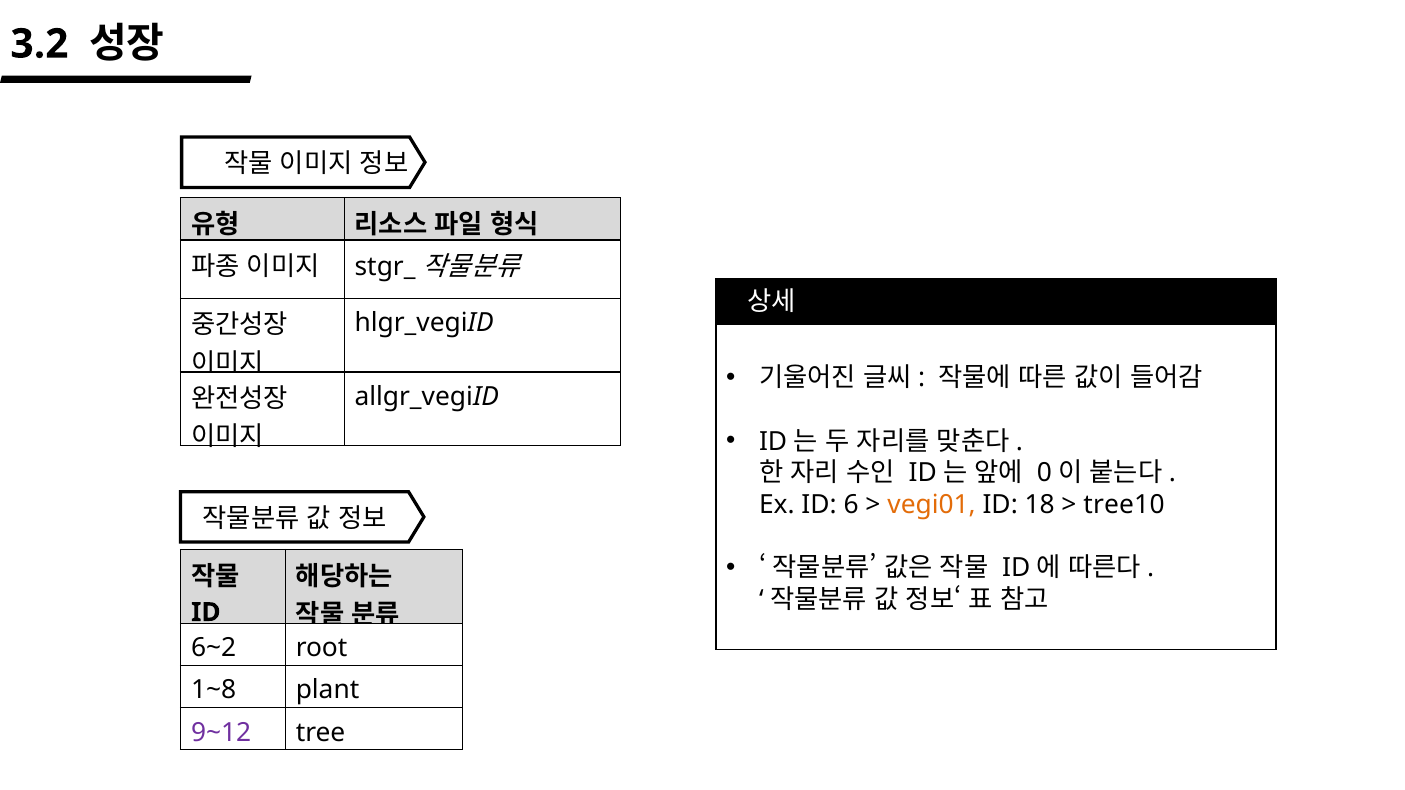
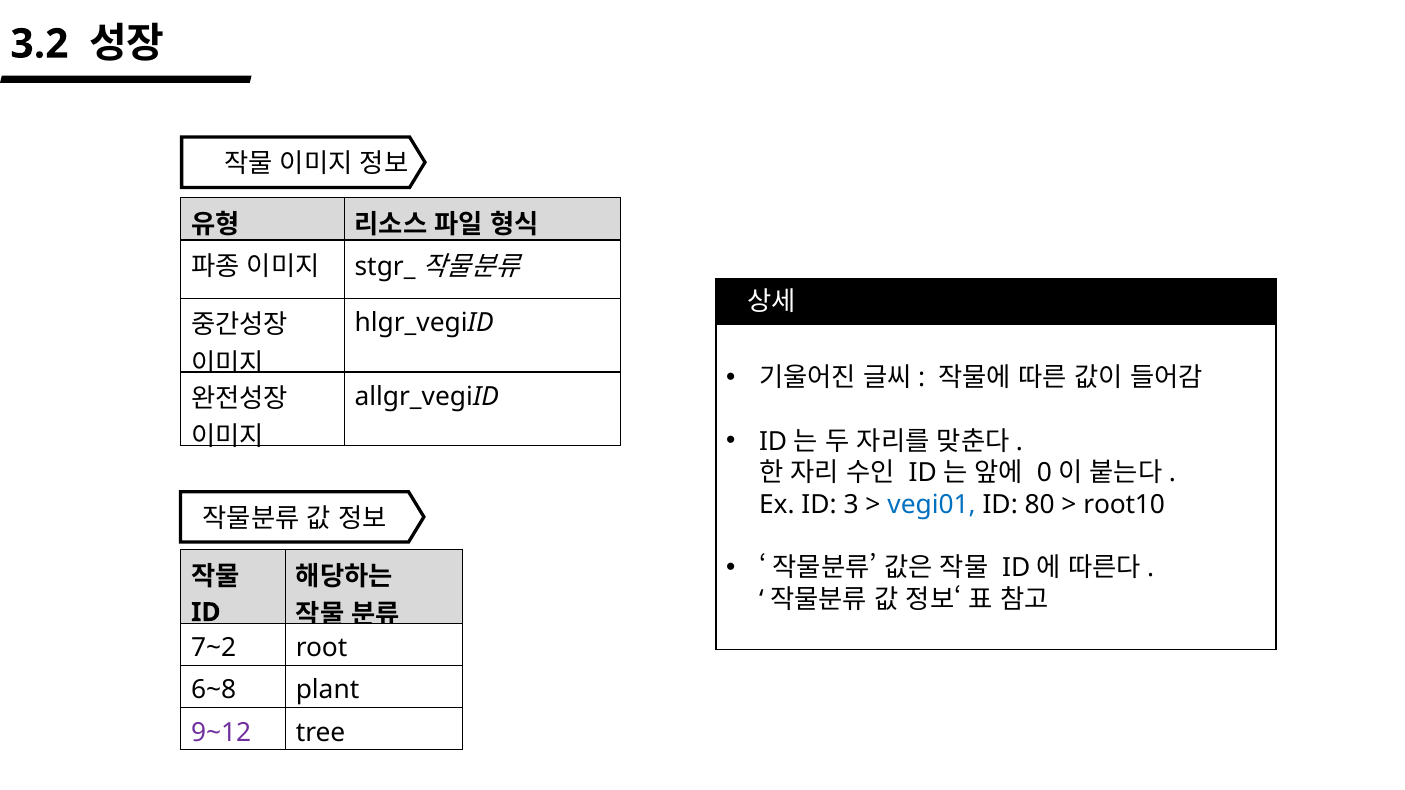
6: 6 -> 3
vegi01 colour: orange -> blue
18: 18 -> 80
tree10: tree10 -> root10
6~2: 6~2 -> 7~2
1~8: 1~8 -> 6~8
